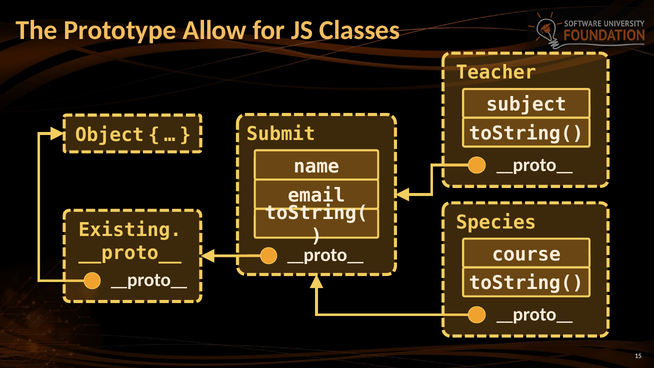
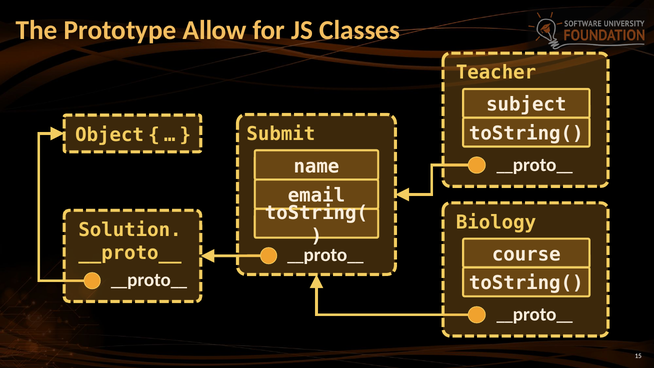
Species: Species -> Biology
Existing: Existing -> Solution
